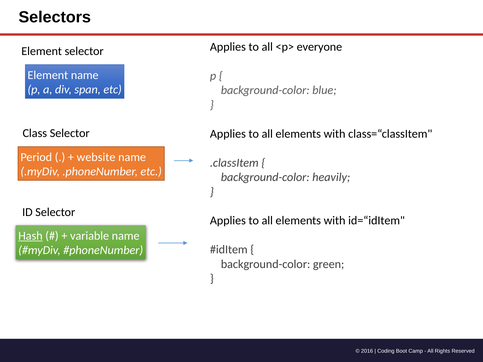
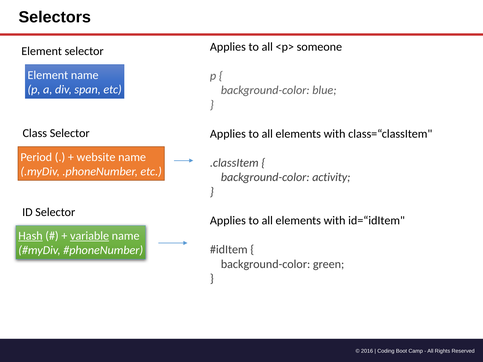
everyone: everyone -> someone
heavily: heavily -> activity
variable underline: none -> present
